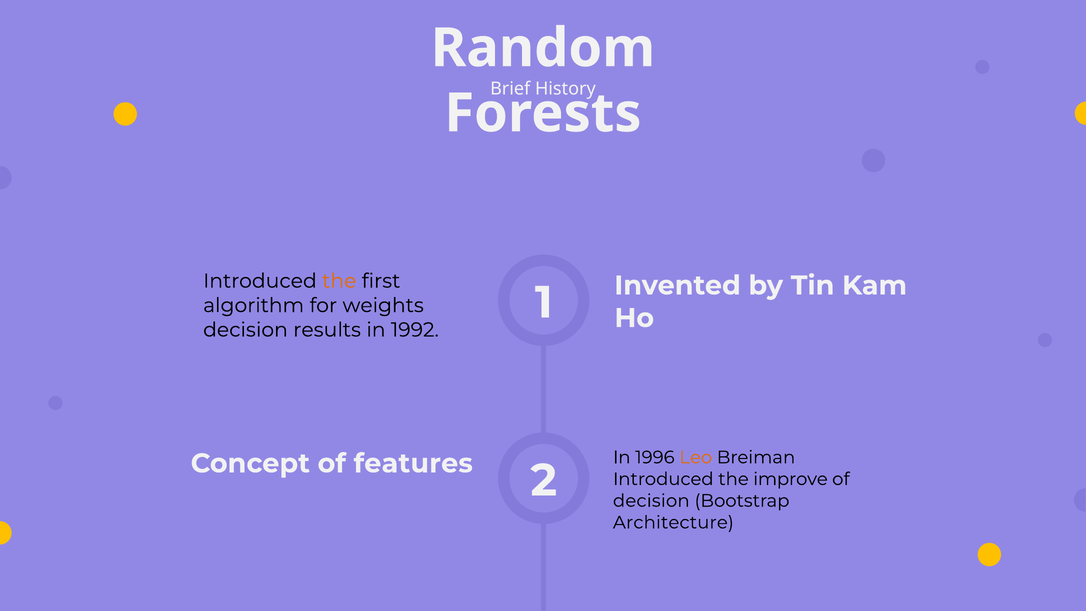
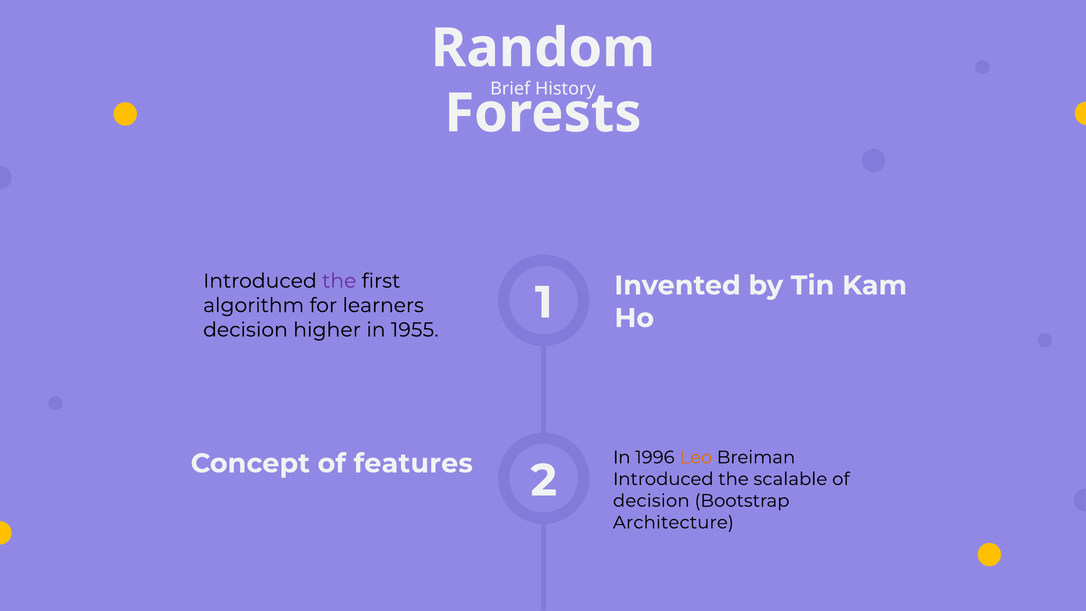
the at (339, 281) colour: orange -> purple
weights: weights -> learners
results: results -> higher
1992: 1992 -> 1955
improve: improve -> scalable
